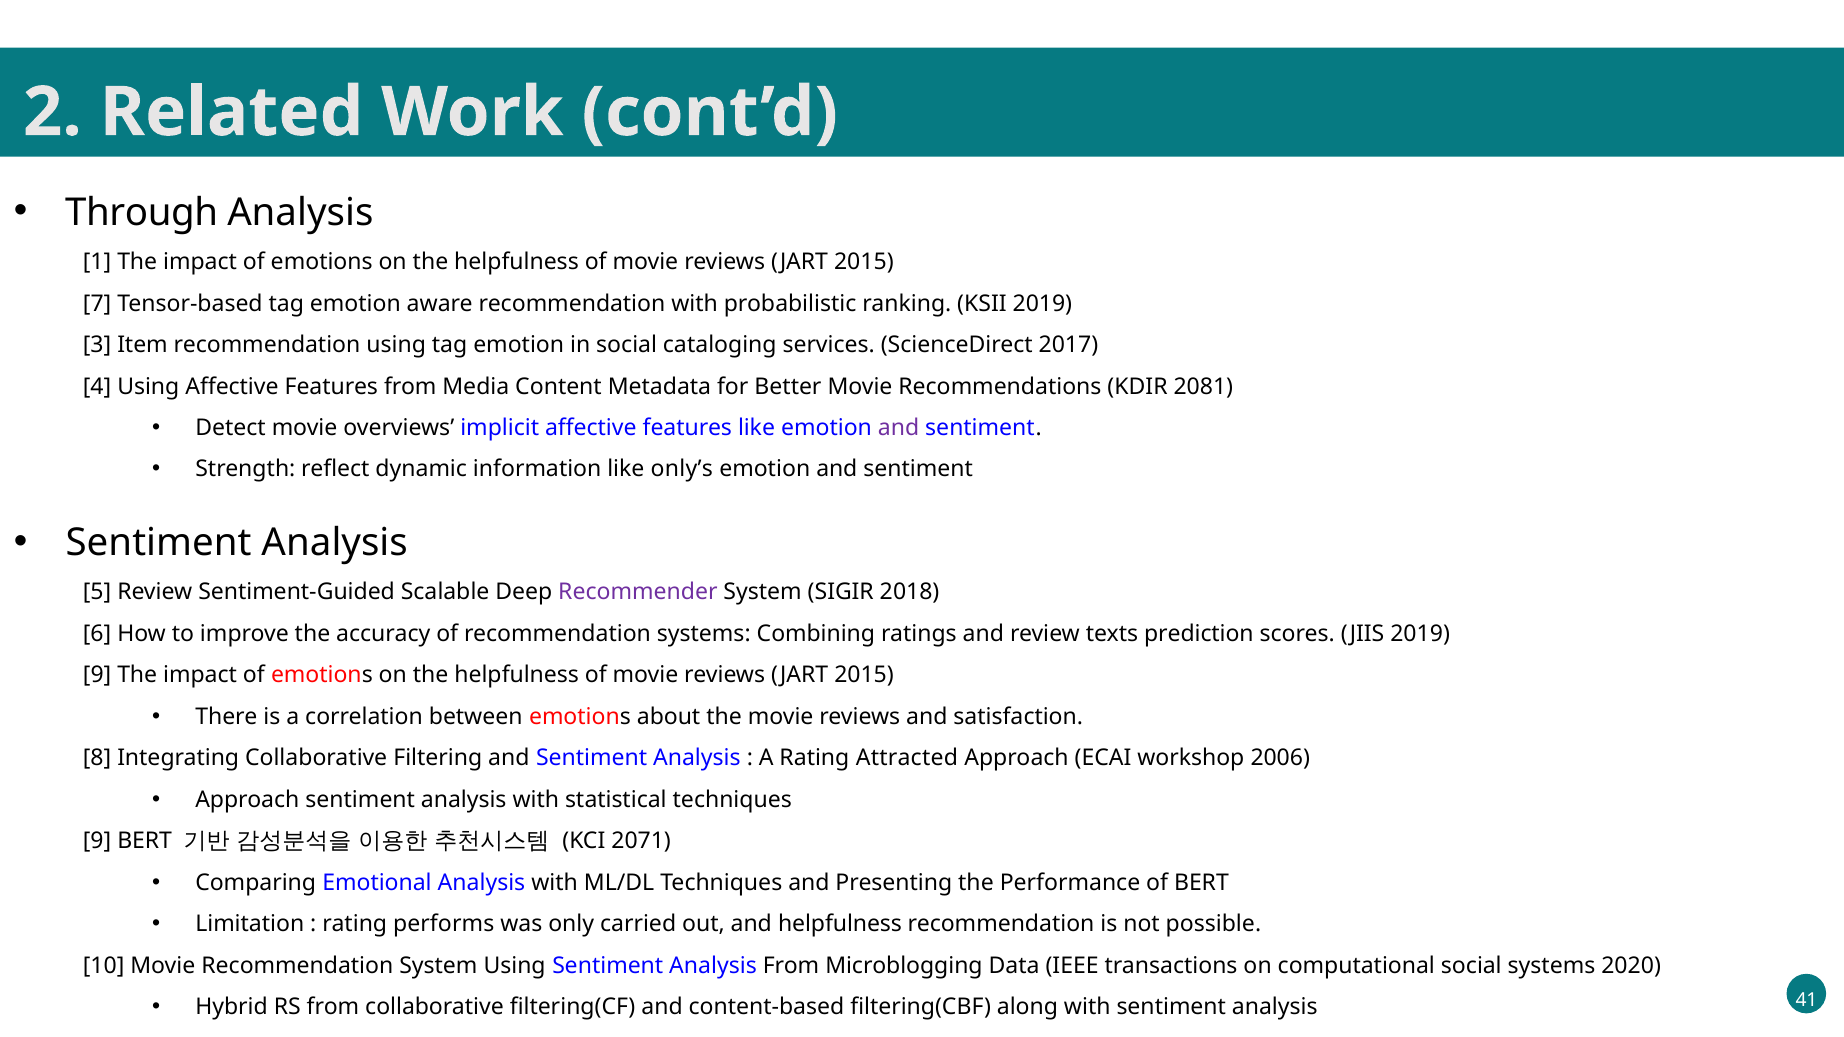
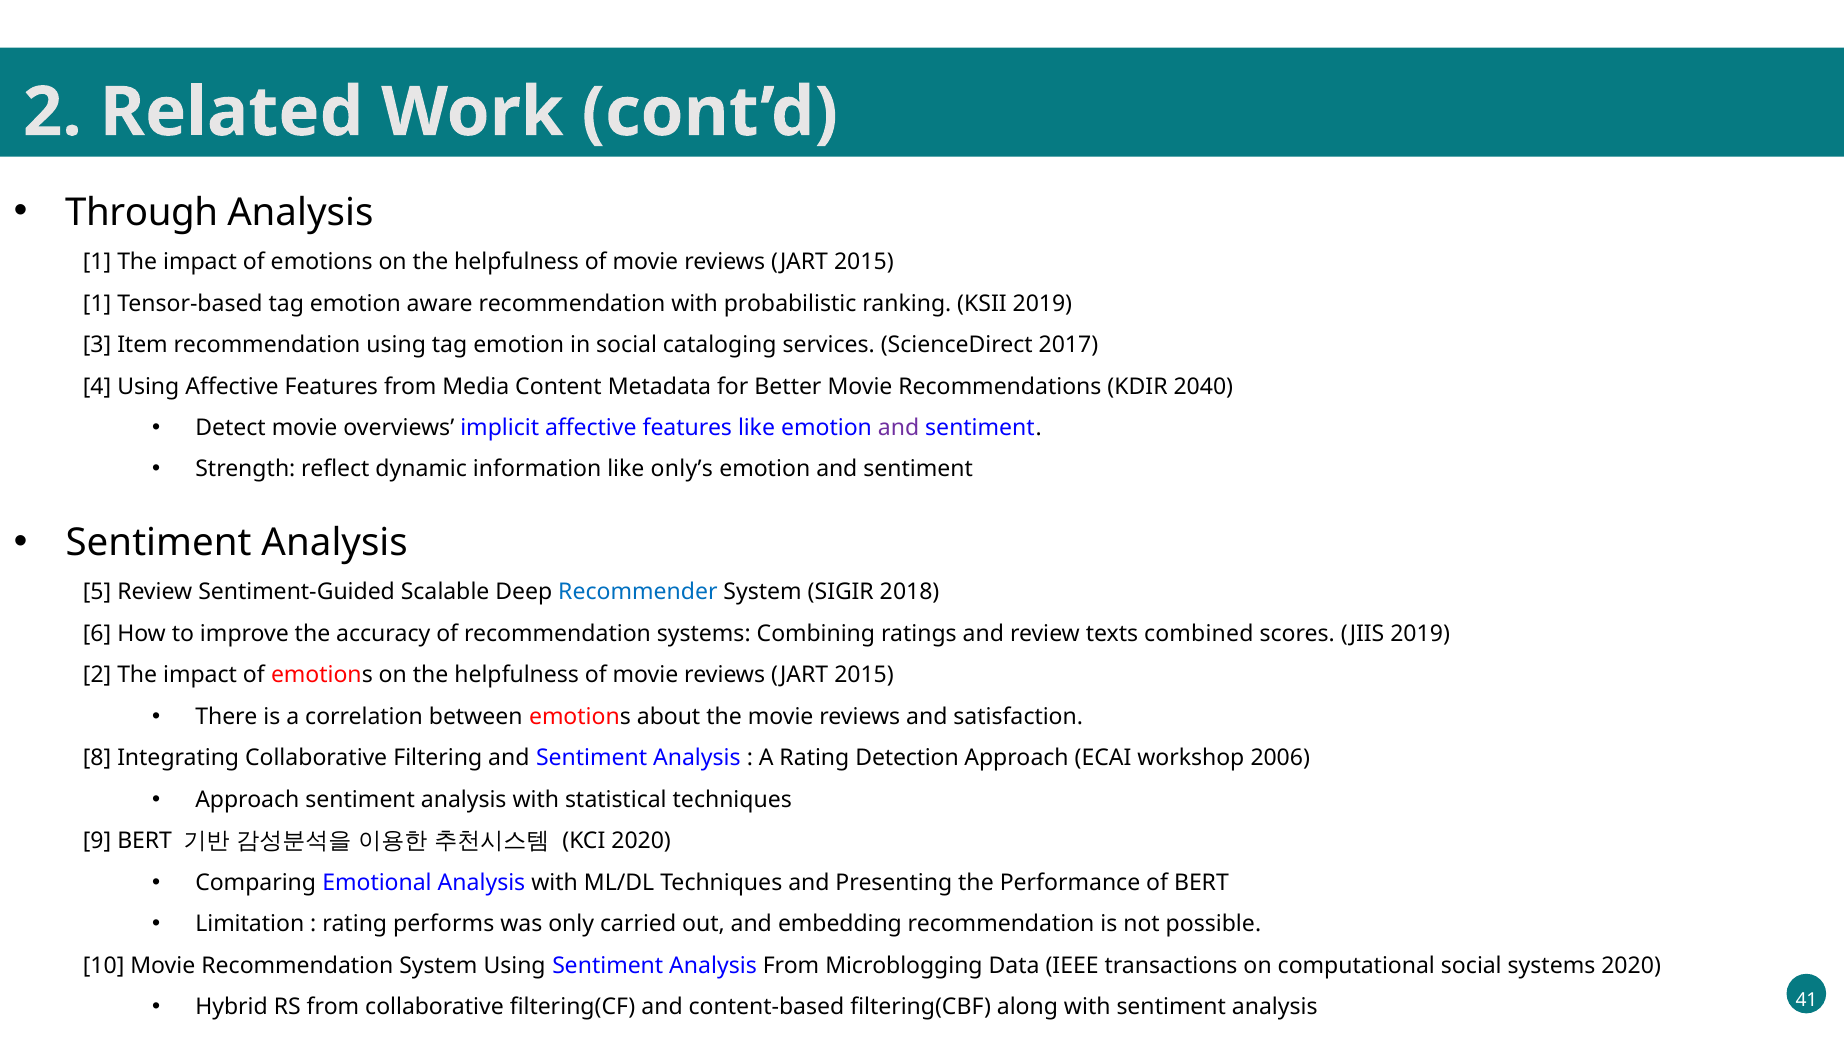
7 at (97, 304): 7 -> 1
2081: 2081 -> 2040
Recommender colour: purple -> blue
prediction: prediction -> combined
9 at (97, 675): 9 -> 2
Attracted: Attracted -> Detection
KCI 2071: 2071 -> 2020
and helpfulness: helpfulness -> embedding
